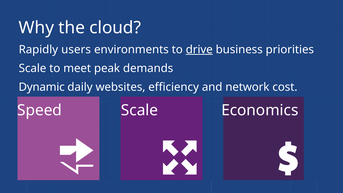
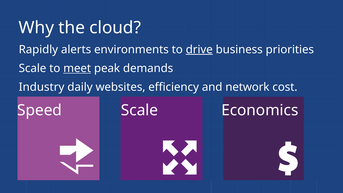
users: users -> alerts
meet underline: none -> present
Dynamic: Dynamic -> Industry
